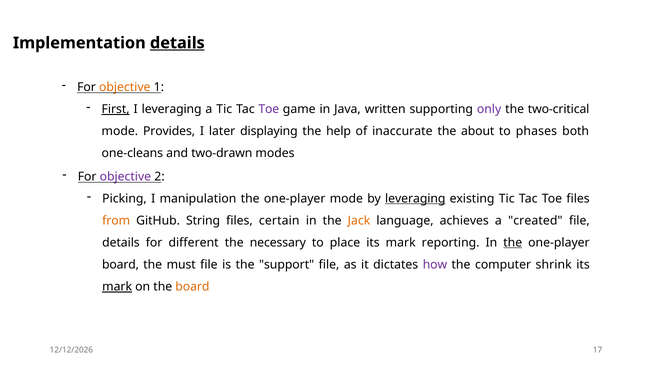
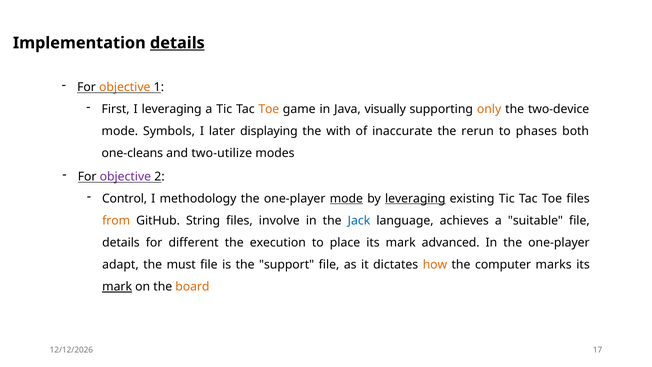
First underline: present -> none
Toe at (269, 109) colour: purple -> orange
written: written -> visually
only colour: purple -> orange
two-critical: two-critical -> two-device
Provides: Provides -> Symbols
help: help -> with
about: about -> rerun
two-drawn: two-drawn -> two-utilize
Picking: Picking -> Control
manipulation: manipulation -> methodology
mode at (346, 198) underline: none -> present
certain: certain -> involve
Jack colour: orange -> blue
created: created -> suitable
necessary: necessary -> execution
reporting: reporting -> advanced
the at (513, 242) underline: present -> none
board at (121, 264): board -> adapt
how colour: purple -> orange
shrink: shrink -> marks
